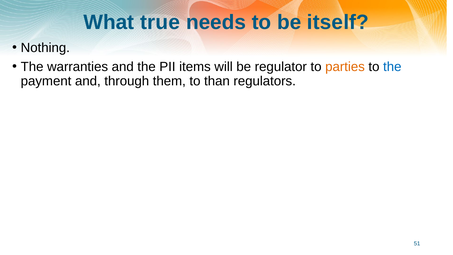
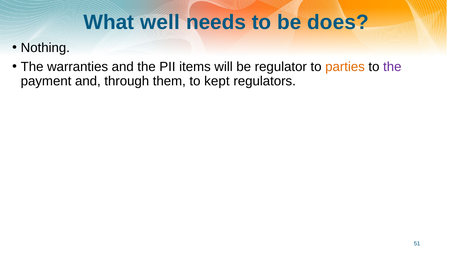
true: true -> well
itself: itself -> does
the at (392, 67) colour: blue -> purple
than: than -> kept
